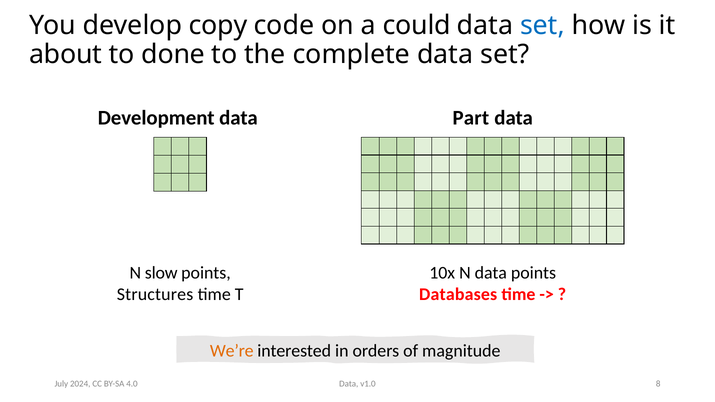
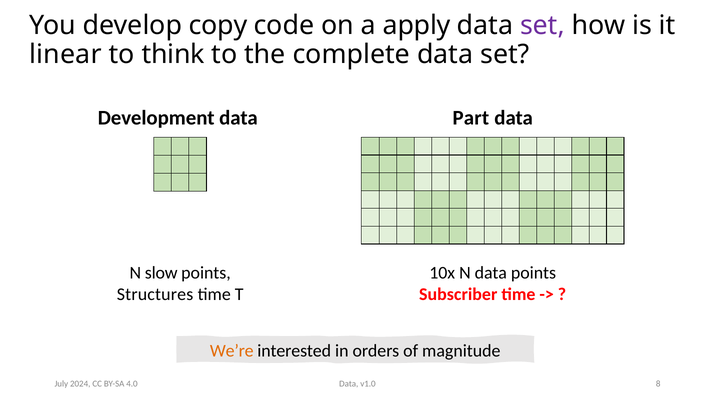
could: could -> apply
set at (542, 25) colour: blue -> purple
about: about -> linear
done: done -> think
Databases: Databases -> Subscriber
